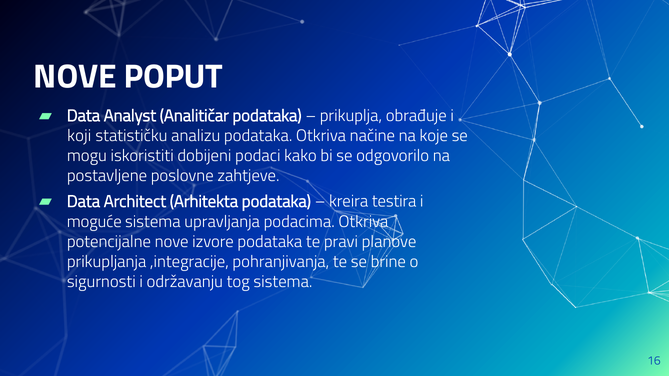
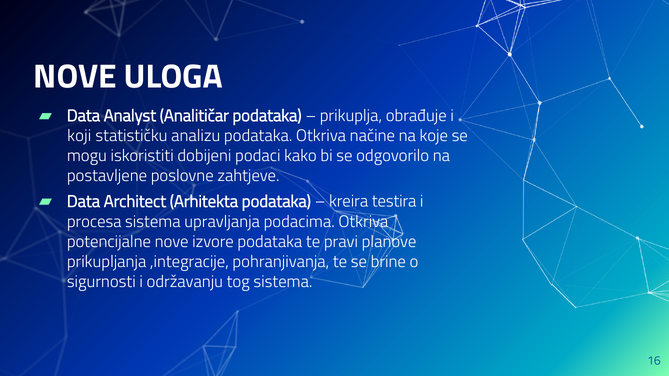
POPUT: POPUT -> ULOGA
moguće: moguće -> procesa
